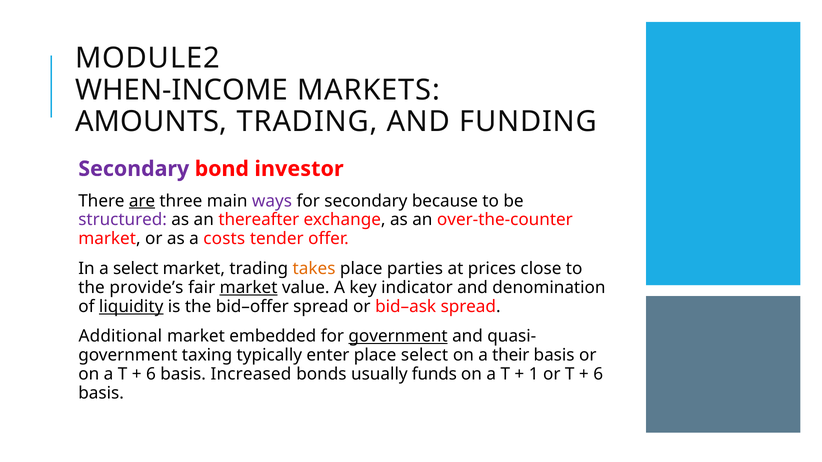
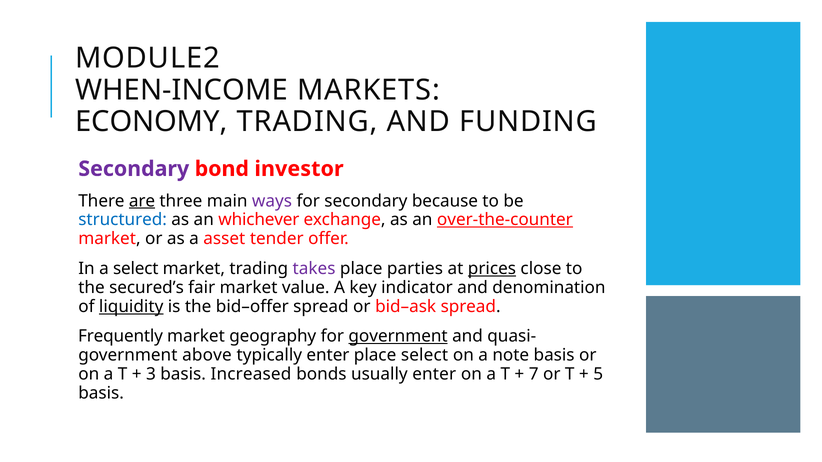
AMOUNTS: AMOUNTS -> ECONOMY
structured colour: purple -> blue
thereafter: thereafter -> whichever
over-the-counter underline: none -> present
costs: costs -> asset
takes colour: orange -> purple
prices underline: none -> present
provide’s: provide’s -> secured’s
market at (249, 288) underline: present -> none
Additional: Additional -> Frequently
embedded: embedded -> geography
taxing: taxing -> above
their: their -> note
6 at (151, 374): 6 -> 3
usually funds: funds -> enter
1: 1 -> 7
6 at (598, 374): 6 -> 5
